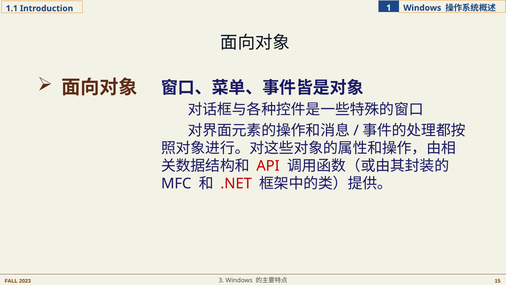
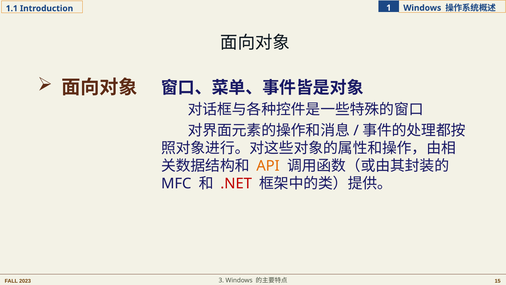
API colour: red -> orange
